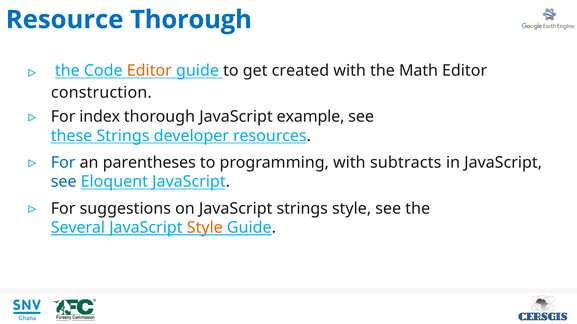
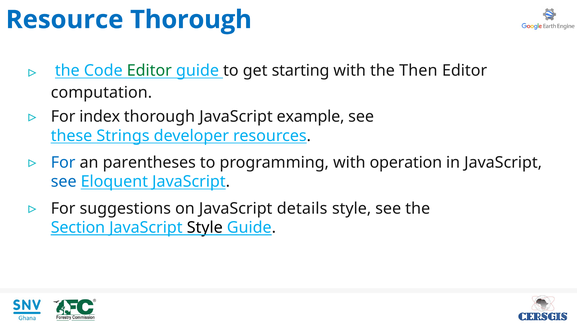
Editor at (149, 71) colour: orange -> green
created: created -> starting
Math: Math -> Then
construction: construction -> computation
subtracts: subtracts -> operation
JavaScript strings: strings -> details
Several: Several -> Section
Style at (205, 228) colour: orange -> black
